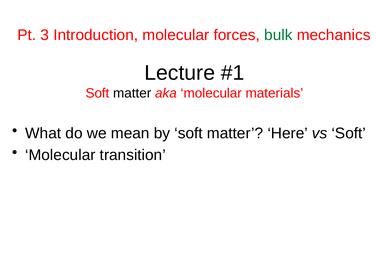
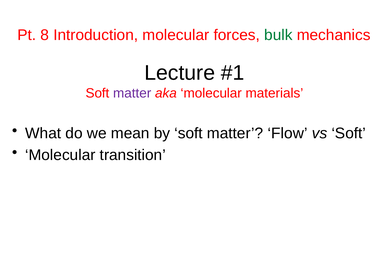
3: 3 -> 8
matter at (132, 93) colour: black -> purple
Here: Here -> Flow
